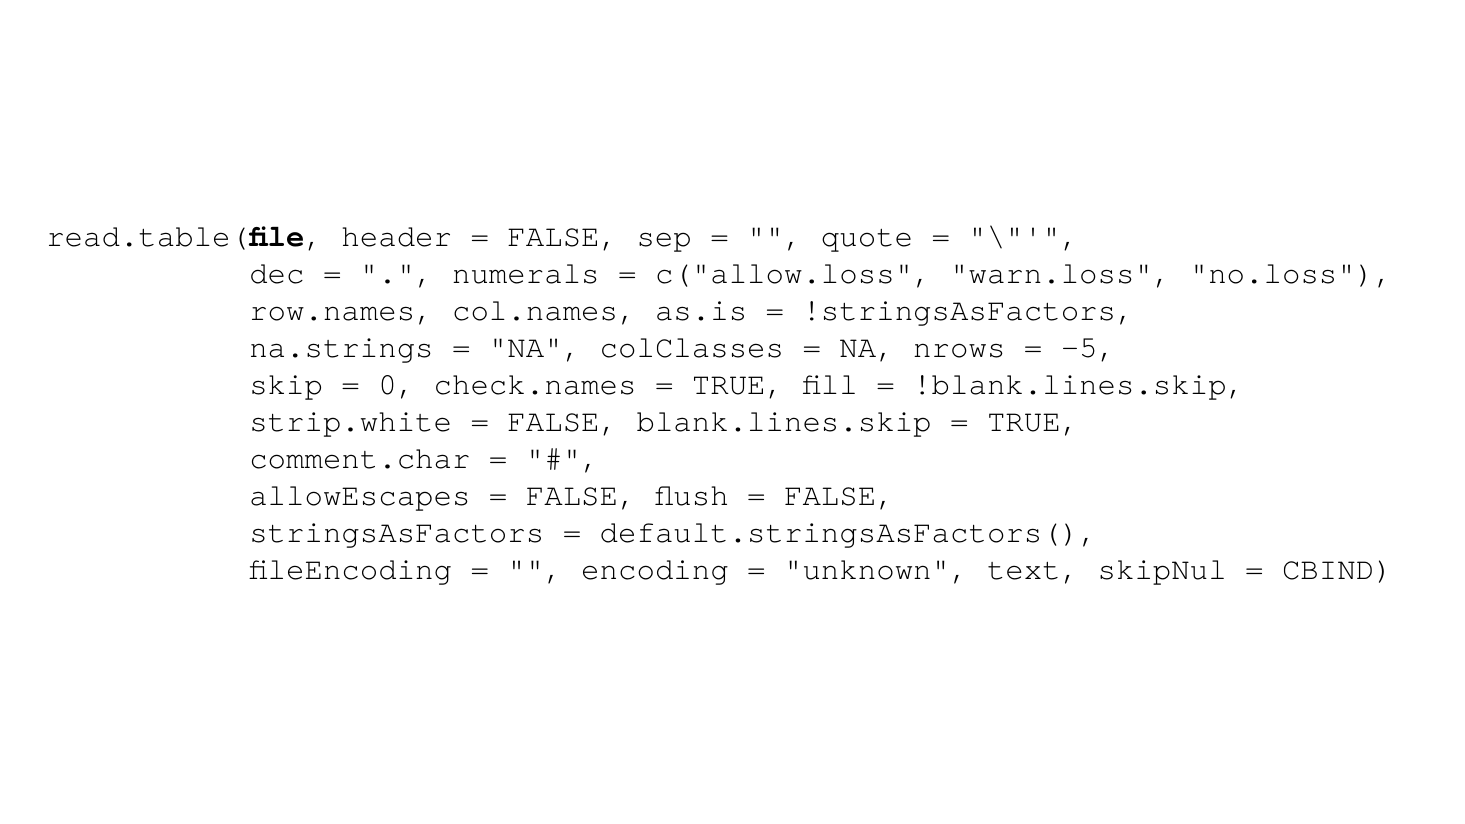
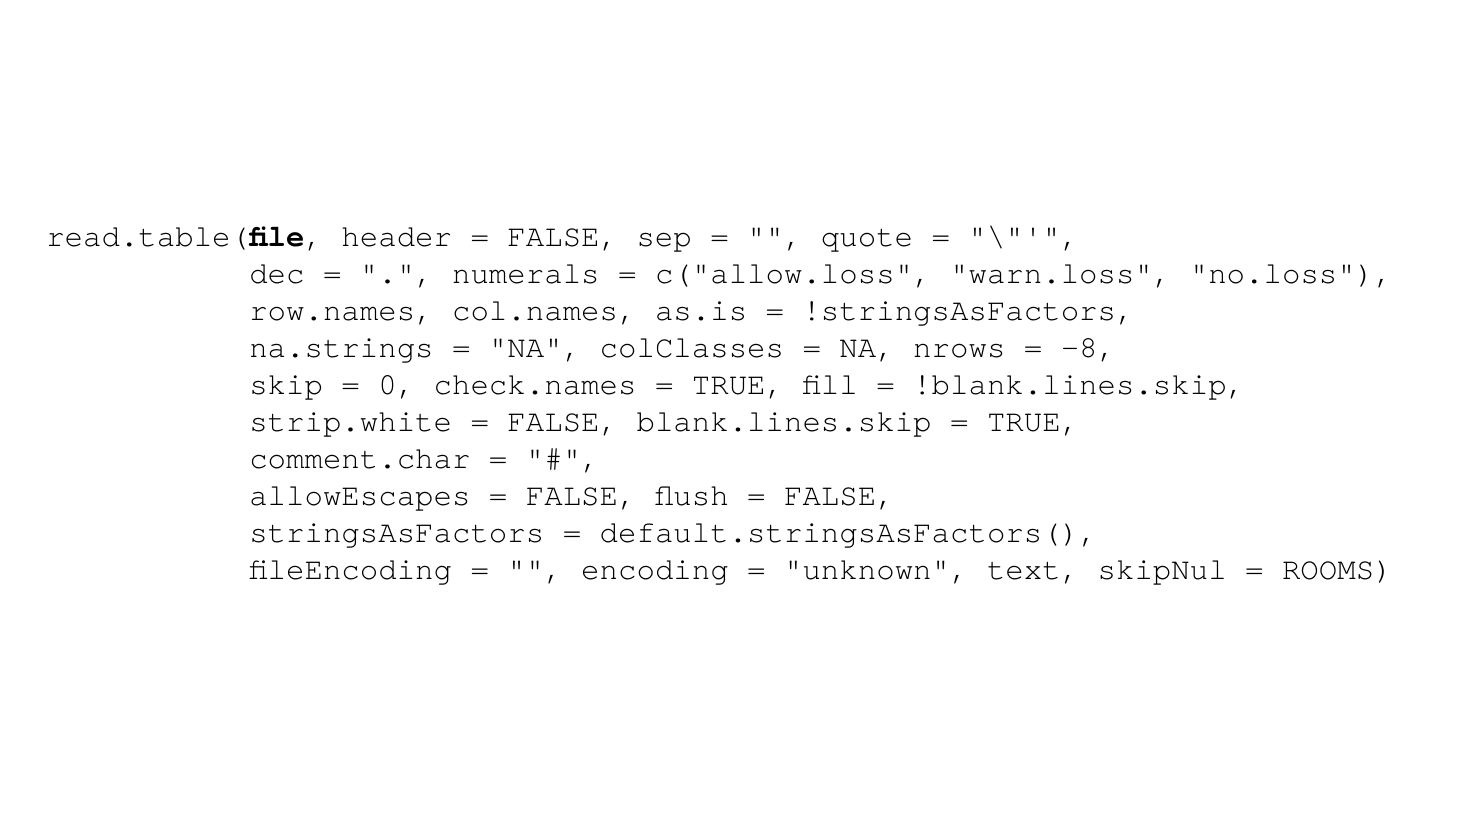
-5: -5 -> -8
CBIND: CBIND -> ROOMS
